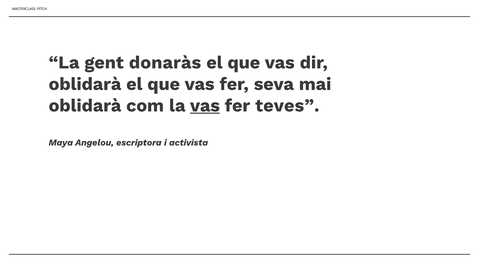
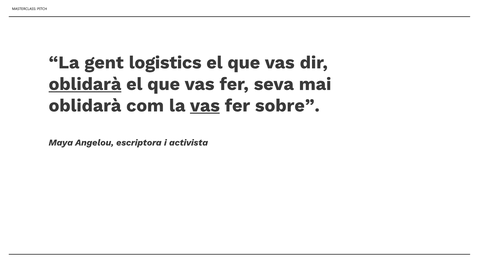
donaràs: donaràs -> logistics
oblidarà at (85, 84) underline: none -> present
teves: teves -> sobre
